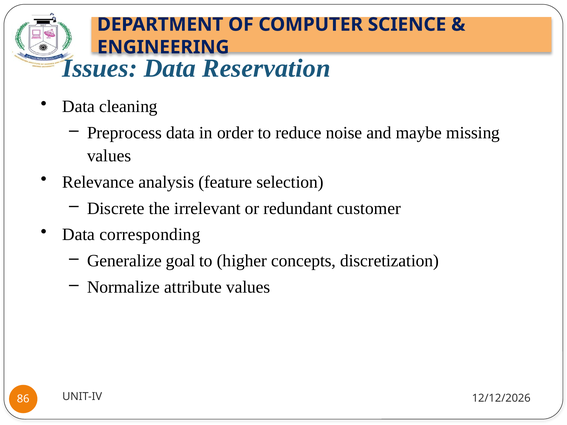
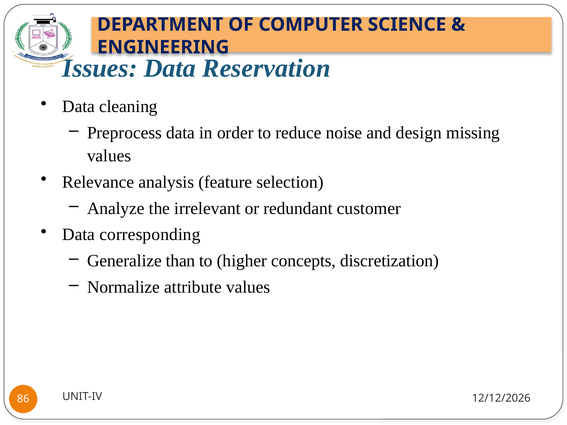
maybe: maybe -> design
Discrete: Discrete -> Analyze
goal: goal -> than
